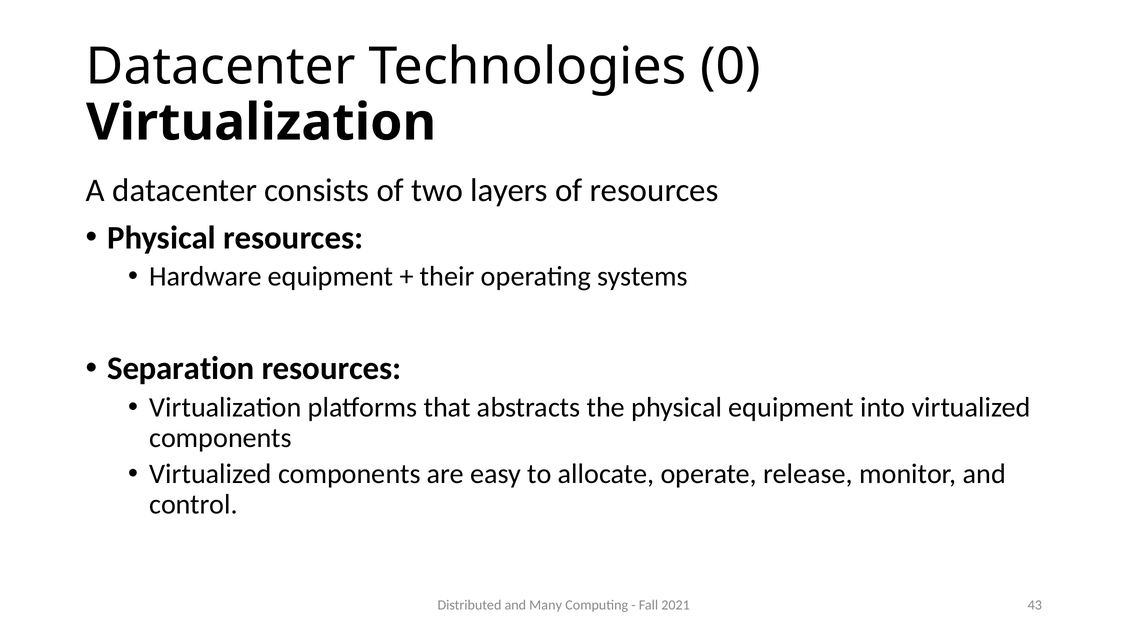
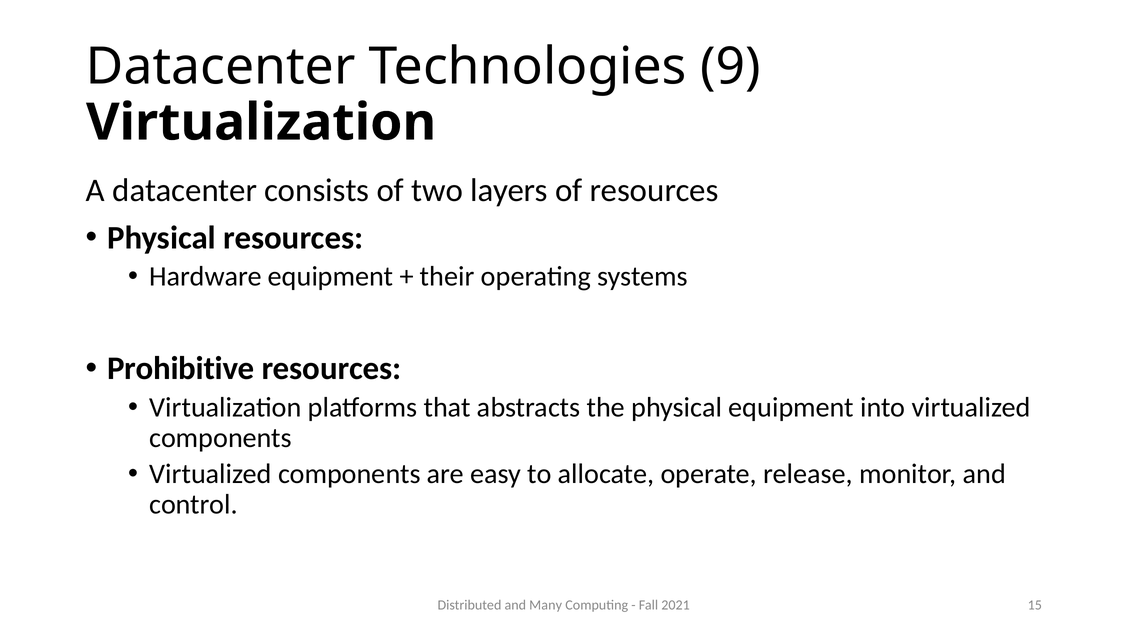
0: 0 -> 9
Separation: Separation -> Prohibitive
43: 43 -> 15
